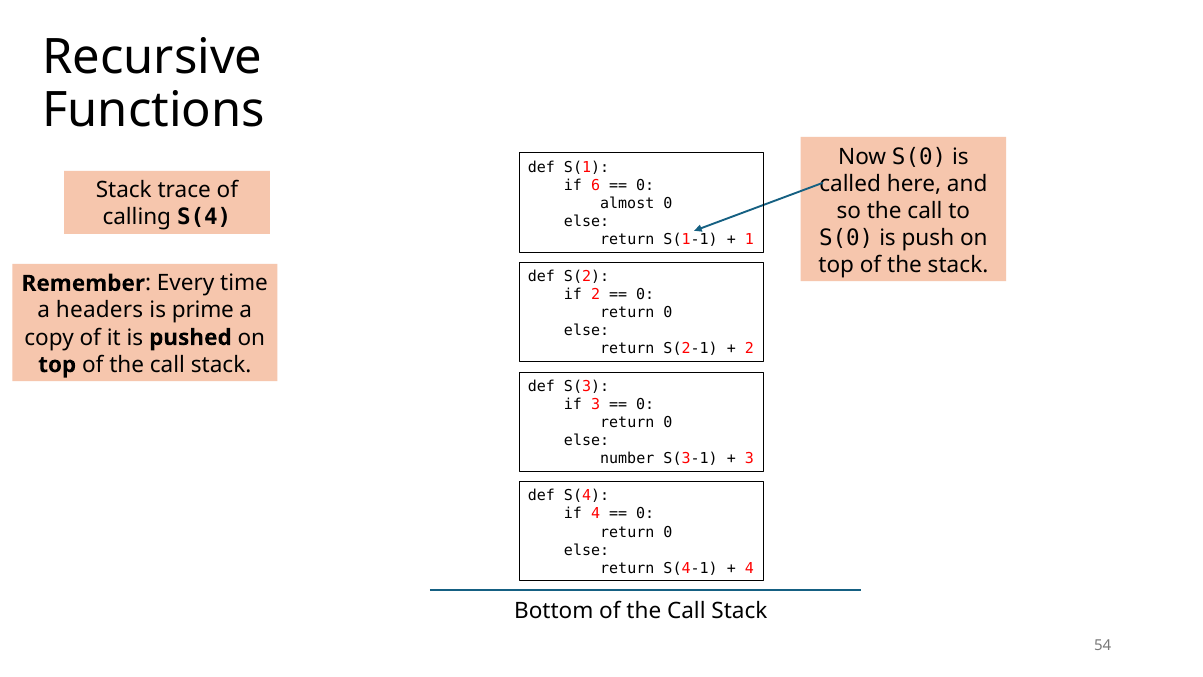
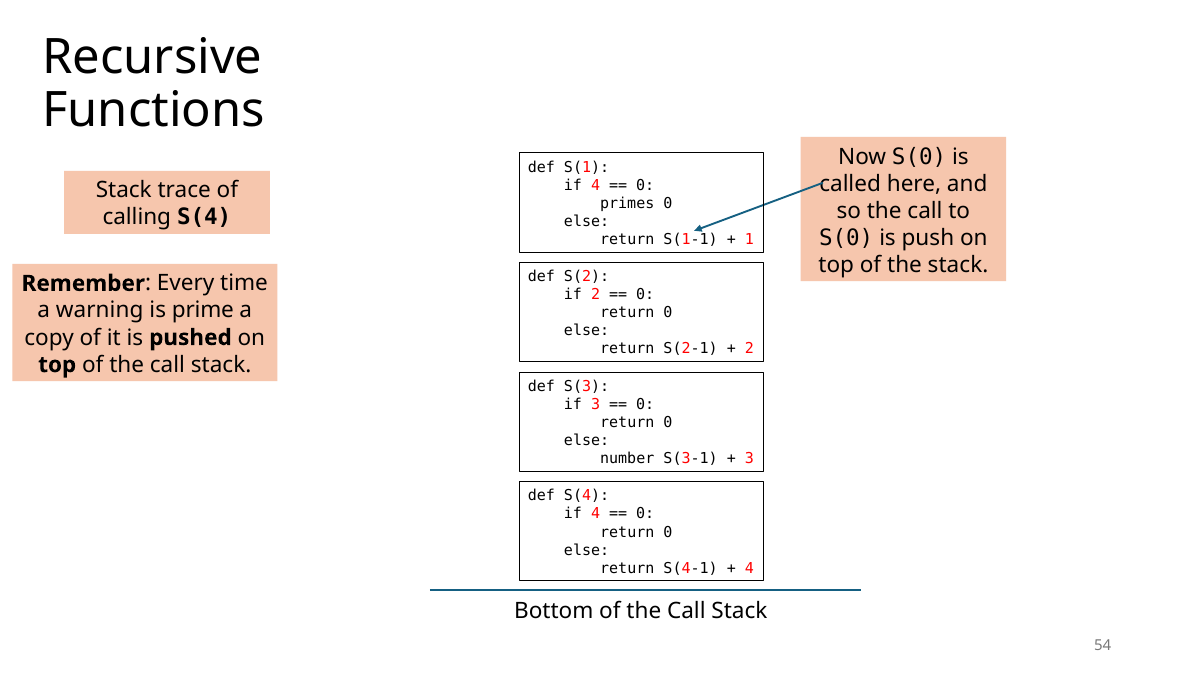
6 at (596, 185): 6 -> 4
almost: almost -> primes
headers: headers -> warning
